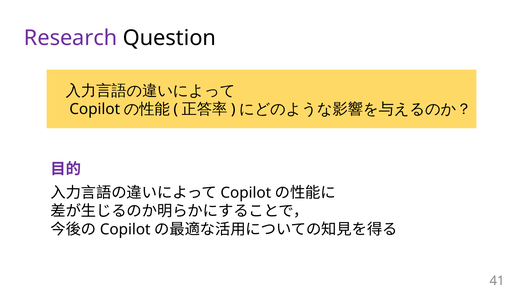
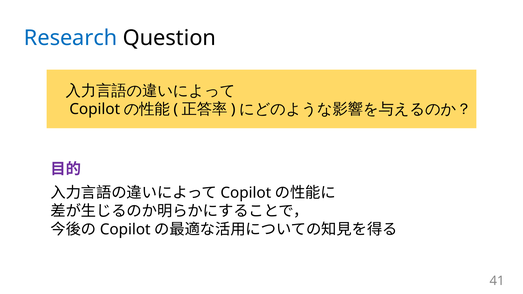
Research colour: purple -> blue
